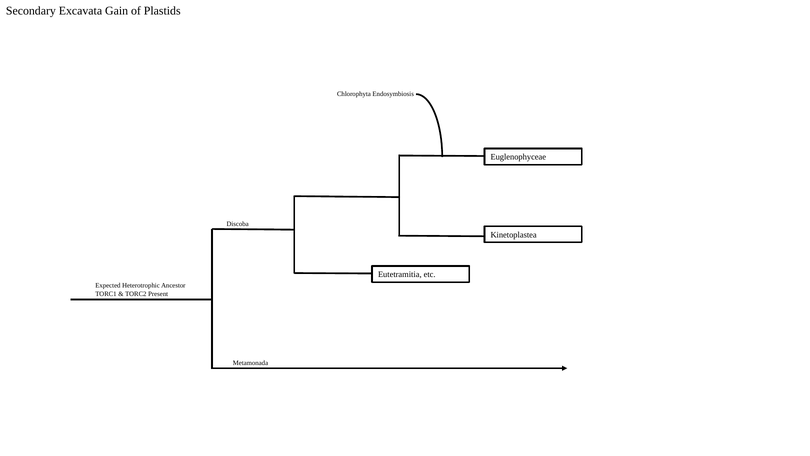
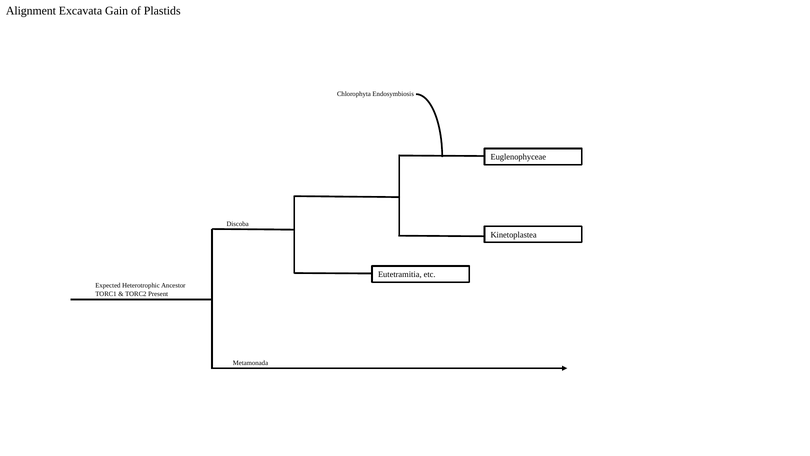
Secondary: Secondary -> Alignment
